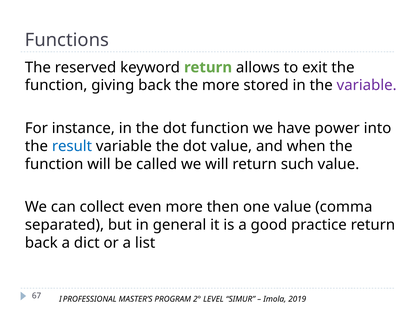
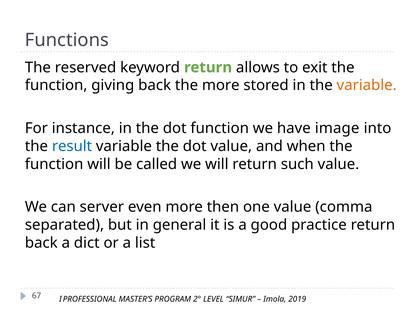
variable at (367, 85) colour: purple -> orange
power: power -> image
collect: collect -> server
